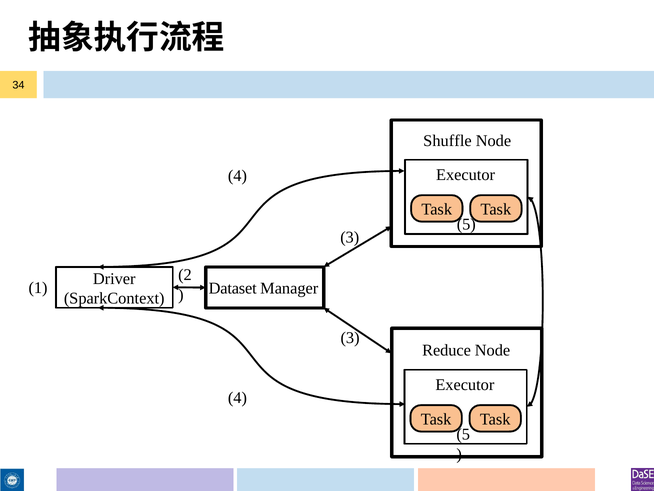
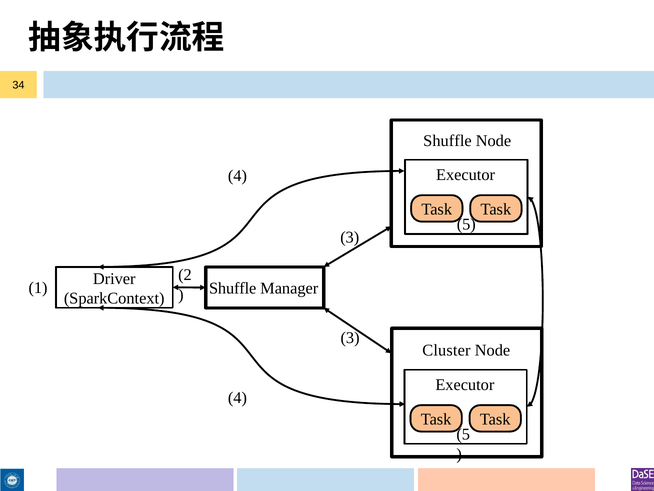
Dataset at (233, 288): Dataset -> Shuffle
Reduce: Reduce -> Cluster
